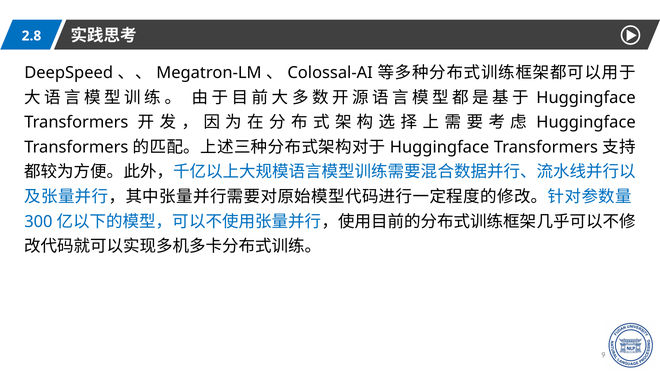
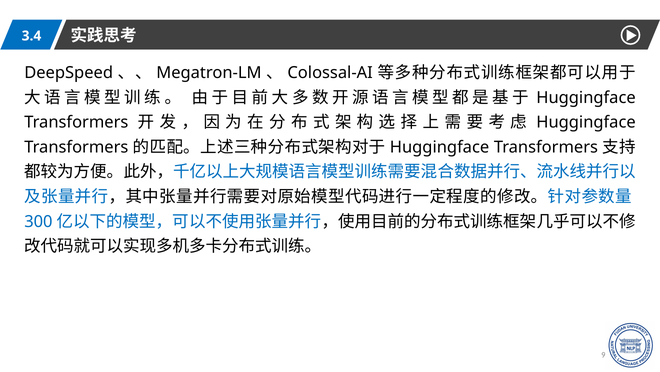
2.8: 2.8 -> 3.4
